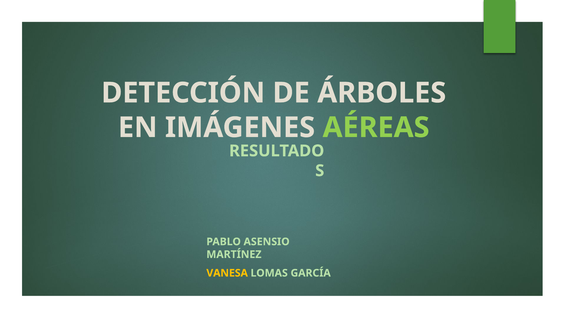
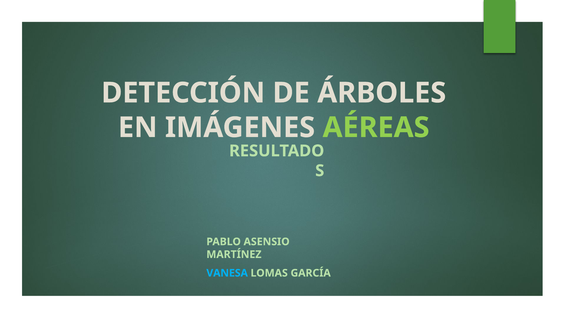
VANESA colour: yellow -> light blue
